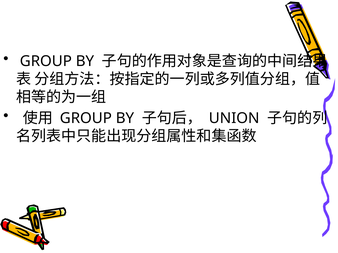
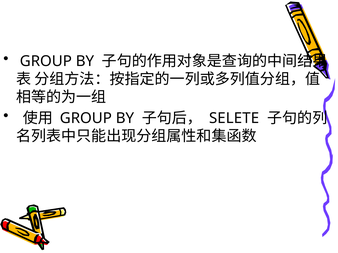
UNION: UNION -> SELETE
